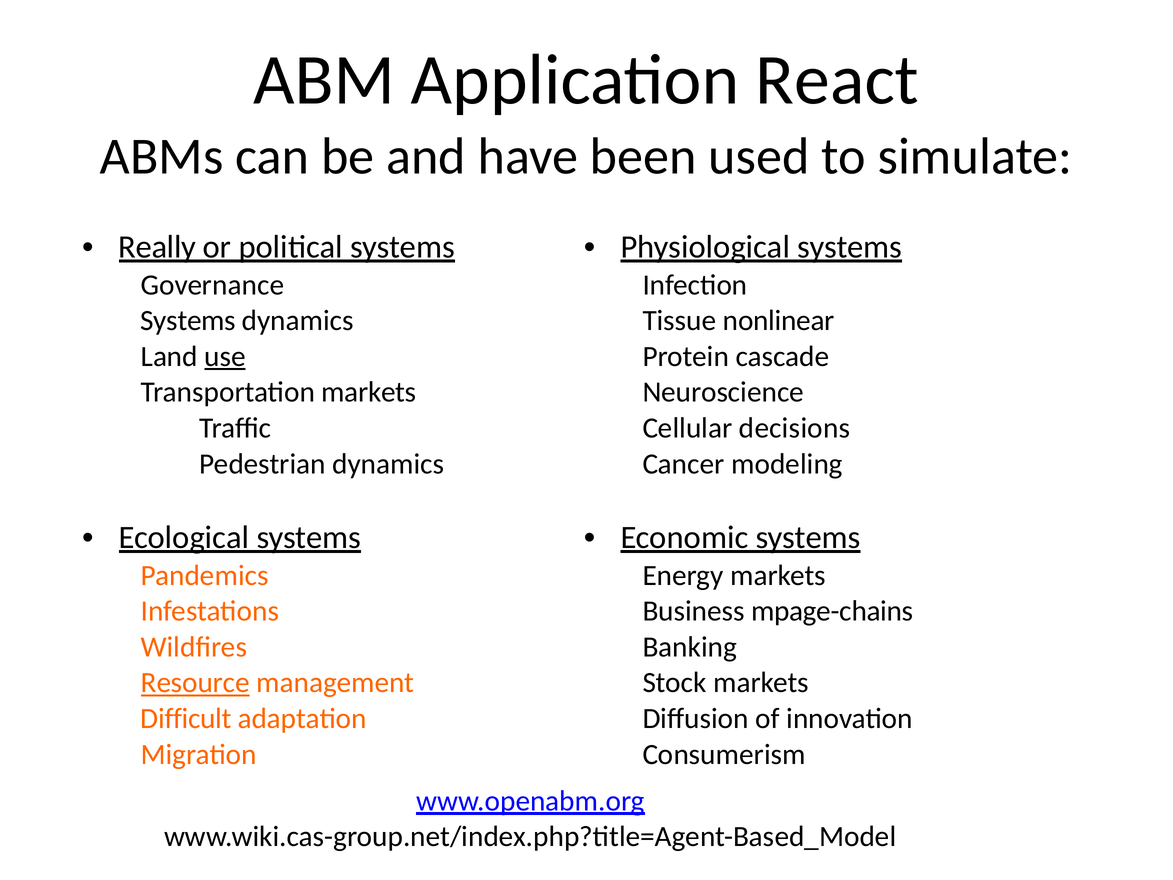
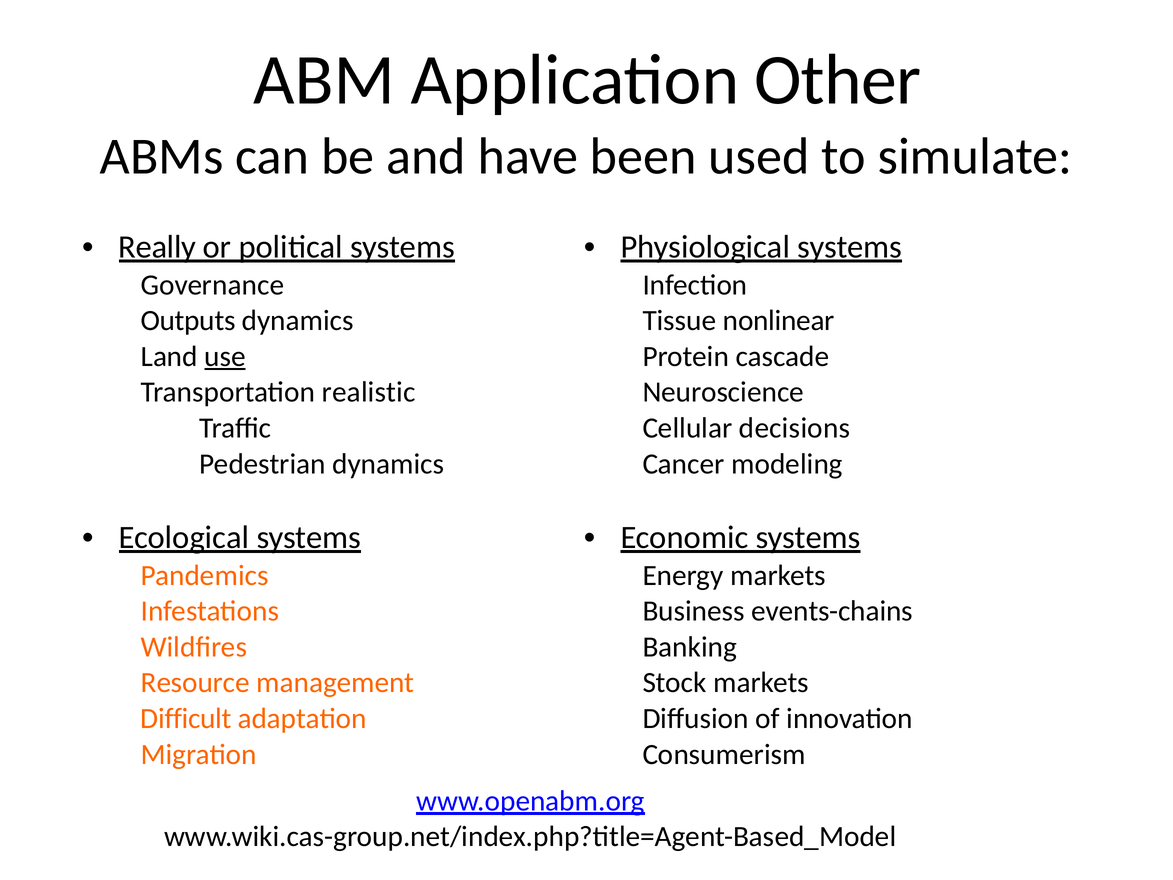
React: React -> Other
Systems at (188, 321): Systems -> Outputs
Transportation markets: markets -> realistic
mpage-chains: mpage-chains -> events-chains
Resource underline: present -> none
